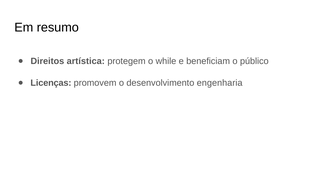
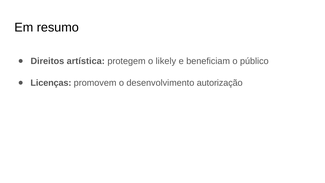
while: while -> likely
engenharia: engenharia -> autorização
